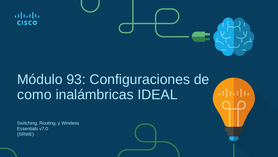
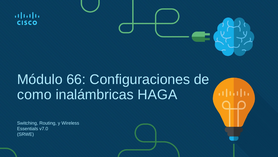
93: 93 -> 66
IDEAL: IDEAL -> HAGA
